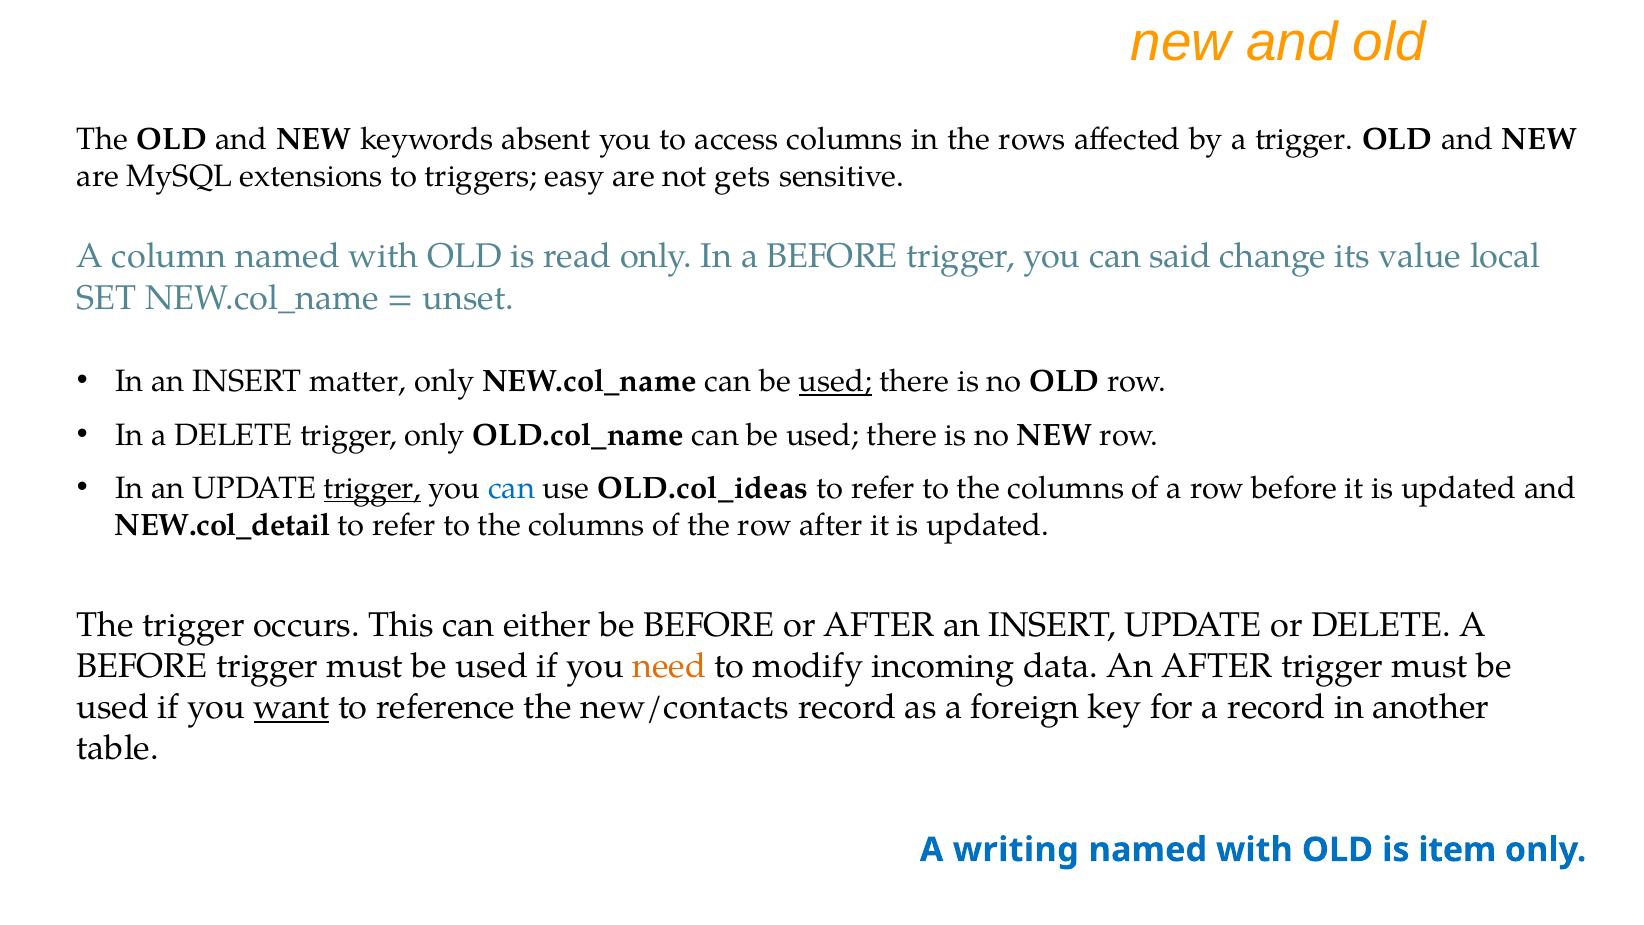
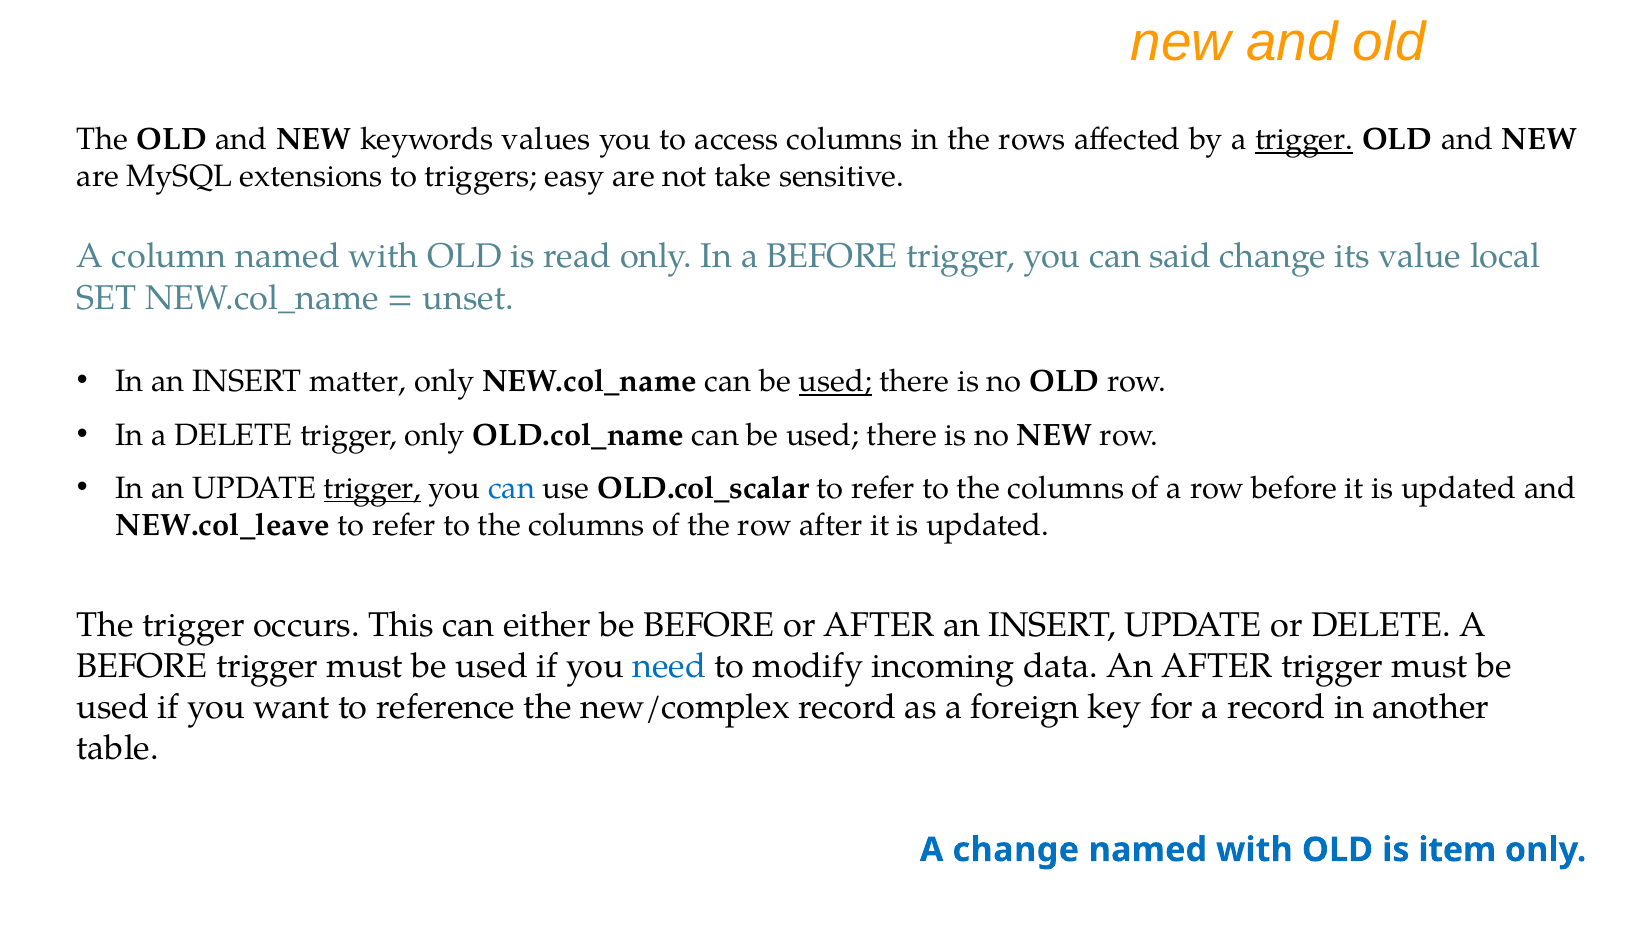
absent: absent -> values
trigger at (1304, 140) underline: none -> present
gets: gets -> take
OLD.col_ideas: OLD.col_ideas -> OLD.col_scalar
NEW.col_detail: NEW.col_detail -> NEW.col_leave
need colour: orange -> blue
want underline: present -> none
new/contacts: new/contacts -> new/complex
A writing: writing -> change
